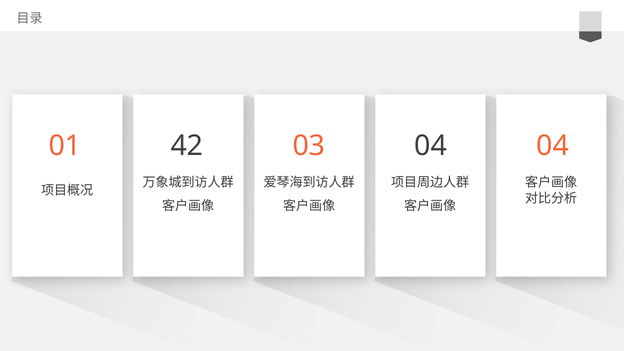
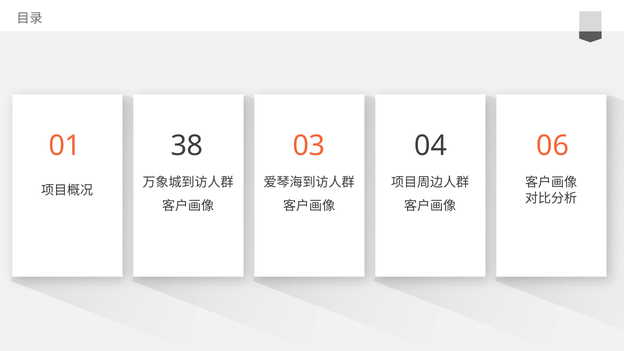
42: 42 -> 38
04 04: 04 -> 06
